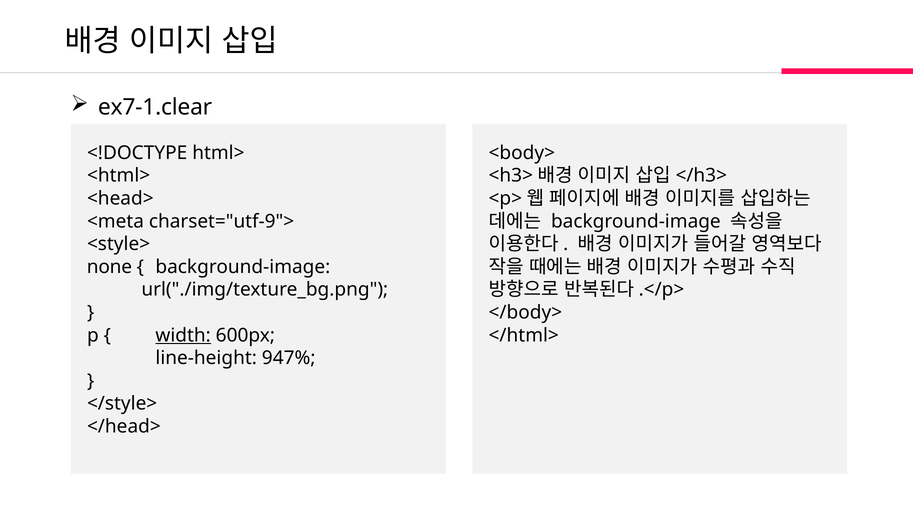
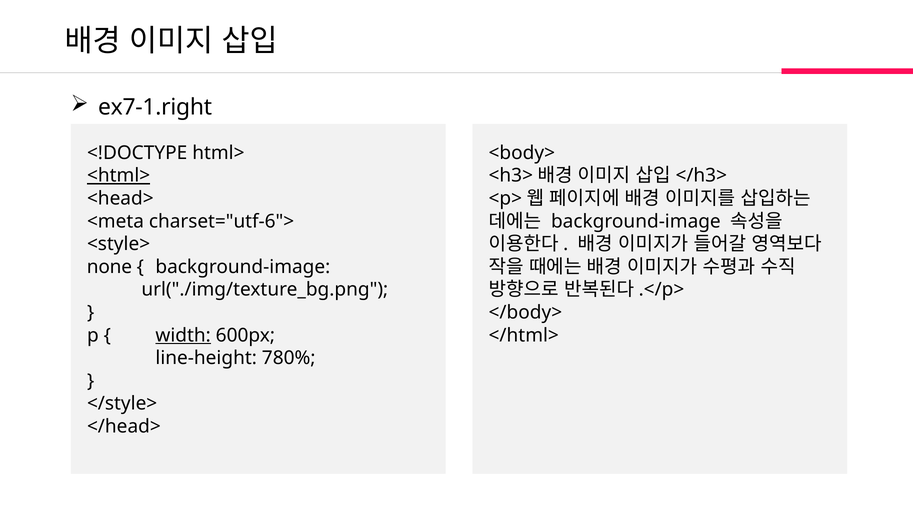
ex7-1.clear: ex7-1.clear -> ex7-1.right
<html> underline: none -> present
charset="utf-9">: charset="utf-9"> -> charset="utf-6">
947%: 947% -> 780%
